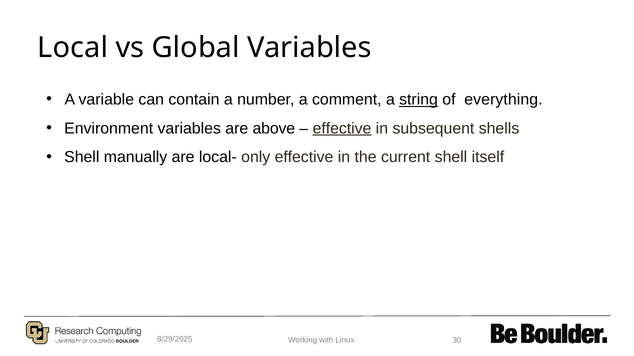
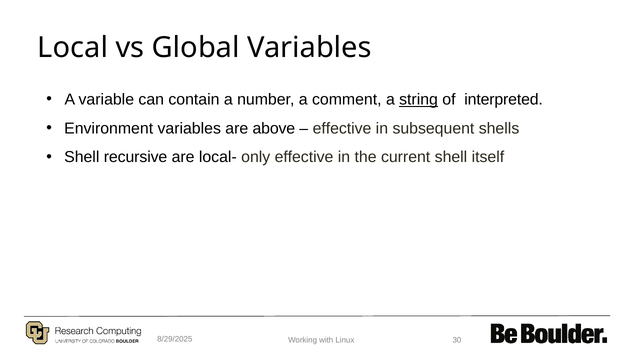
everything: everything -> interpreted
effective at (342, 129) underline: present -> none
manually: manually -> recursive
